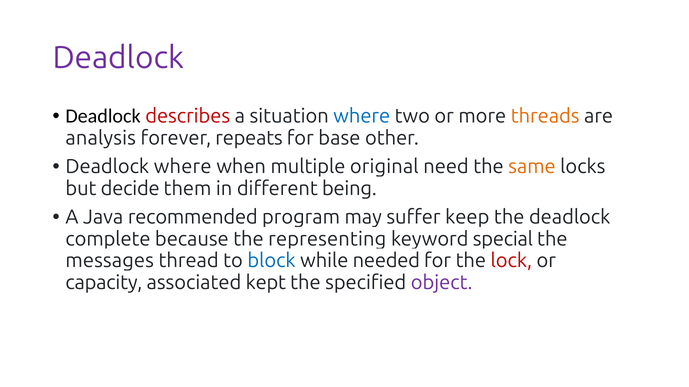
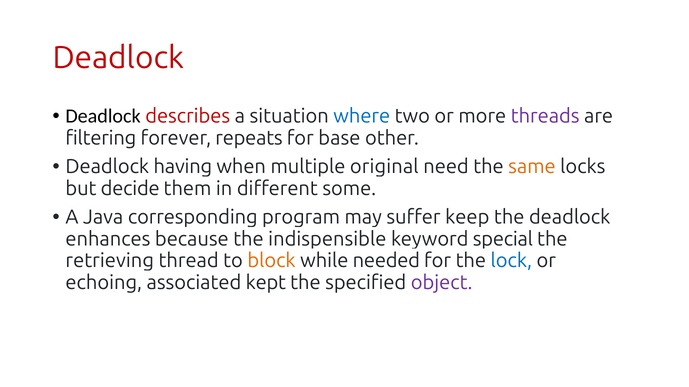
Deadlock at (118, 58) colour: purple -> red
threads colour: orange -> purple
analysis: analysis -> filtering
Deadlock where: where -> having
being: being -> some
recommended: recommended -> corresponding
complete: complete -> enhances
representing: representing -> indispensible
messages: messages -> retrieving
block colour: blue -> orange
lock colour: red -> blue
capacity: capacity -> echoing
